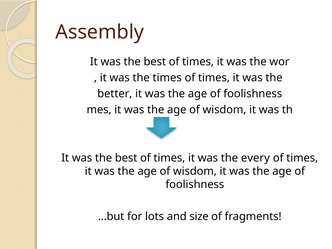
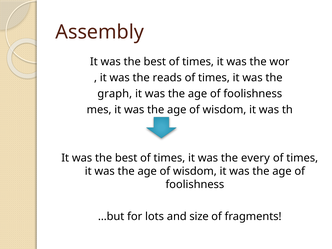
the times: times -> reads
better: better -> graph
